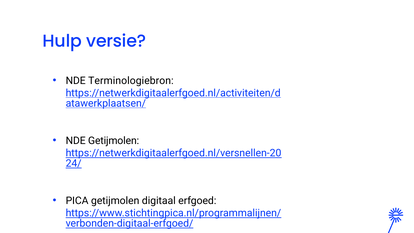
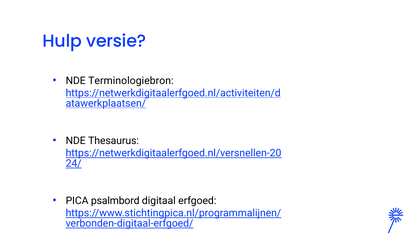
NDE Getijmolen: Getijmolen -> Thesaurus
PICA getijmolen: getijmolen -> psalmbord
